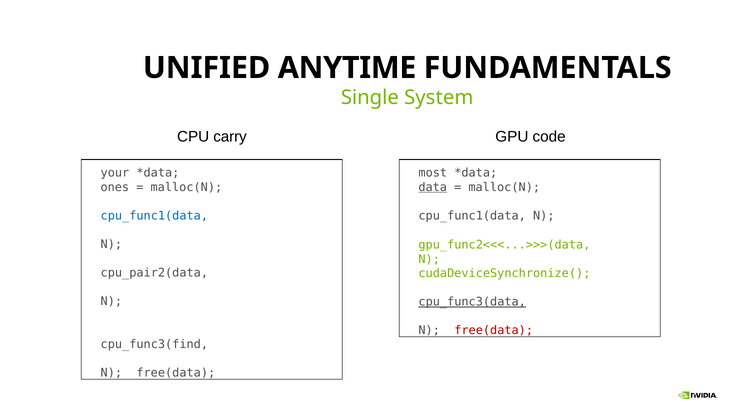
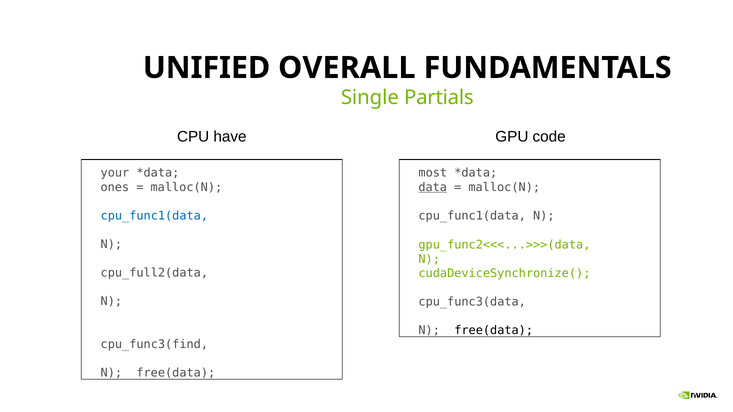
ANYTIME: ANYTIME -> OVERALL
System: System -> Partials
carry: carry -> have
cpu_pair2(data: cpu_pair2(data -> cpu_full2(data
cpu_func3(data underline: present -> none
free(data at (494, 331) colour: red -> black
